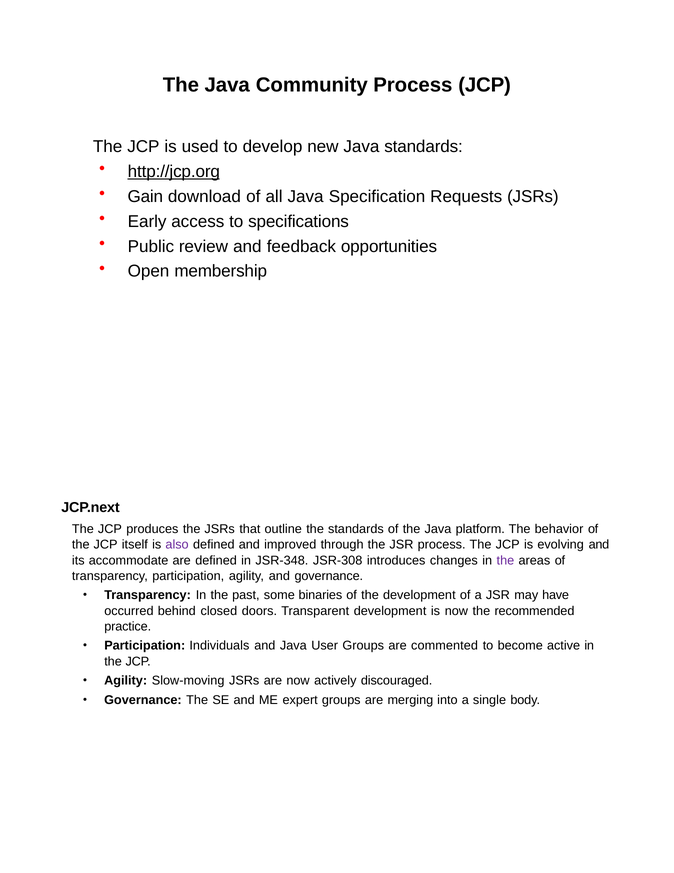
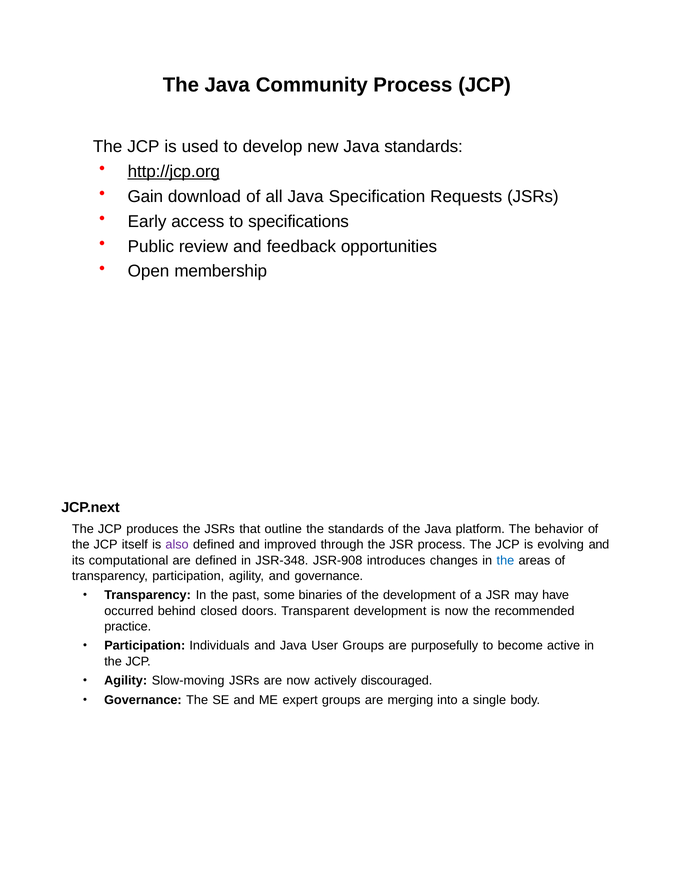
accommodate: accommodate -> computational
JSR-308: JSR-308 -> JSR-908
the at (505, 560) colour: purple -> blue
commented: commented -> purposefully
